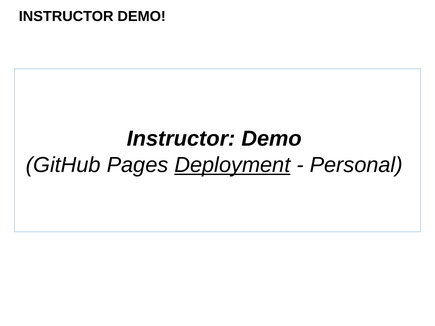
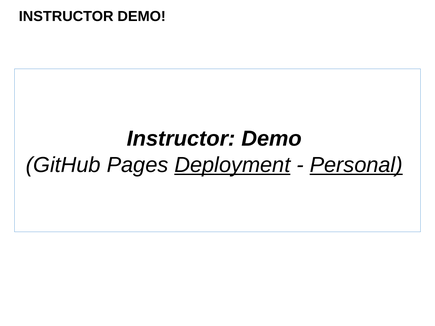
Personal underline: none -> present
